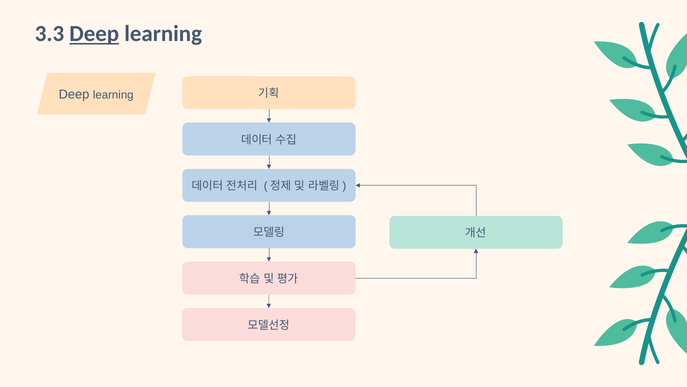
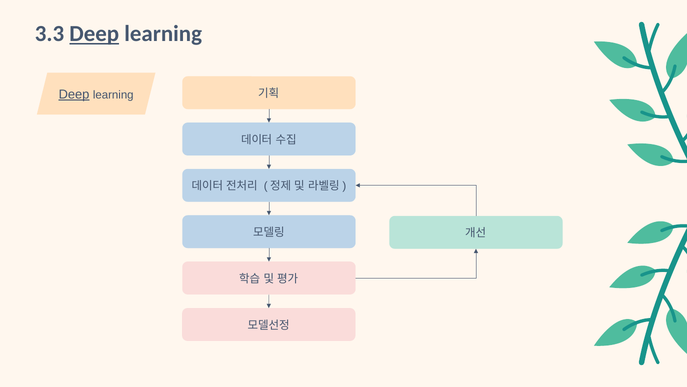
Deep at (74, 94) underline: none -> present
